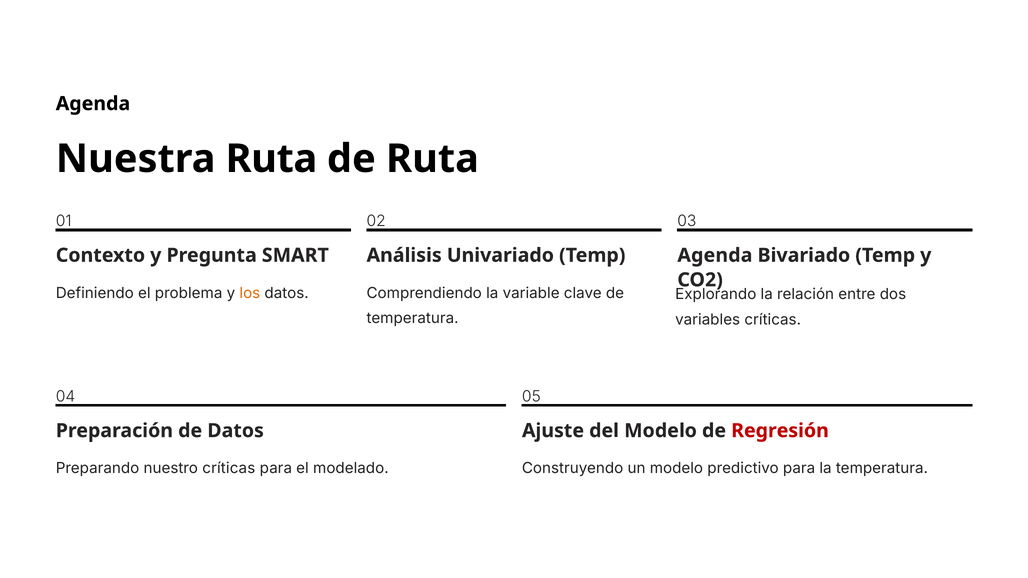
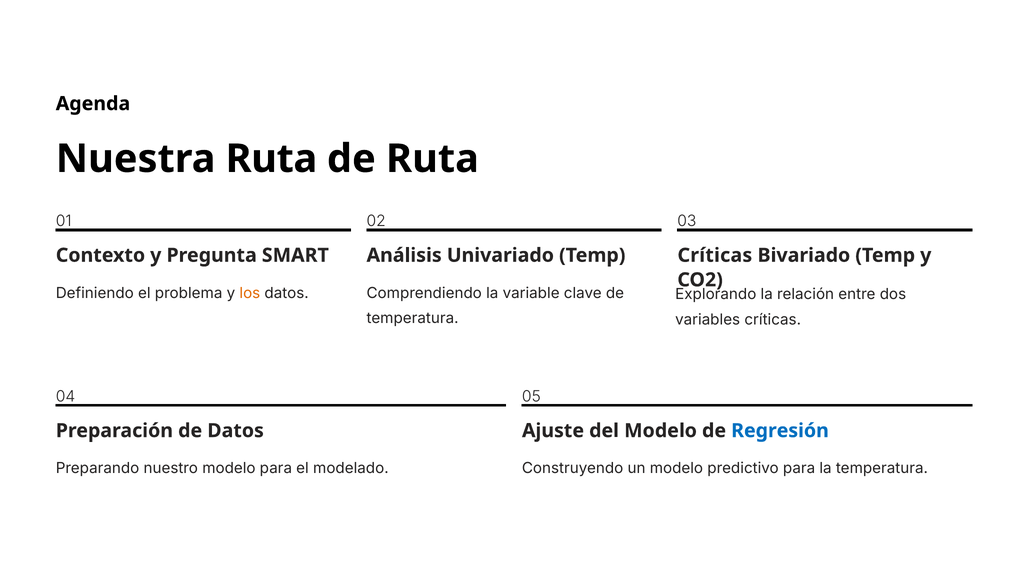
Agenda at (715, 255): Agenda -> Críticas
Regresión colour: red -> blue
nuestro críticas: críticas -> modelo
